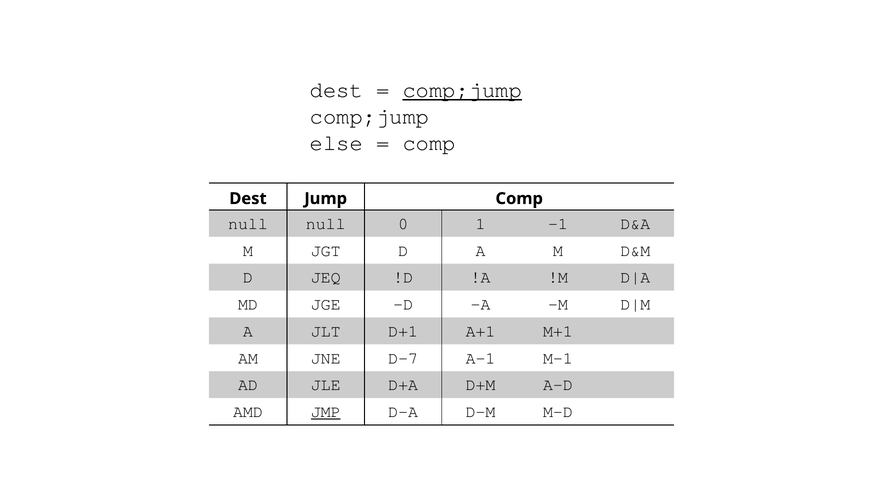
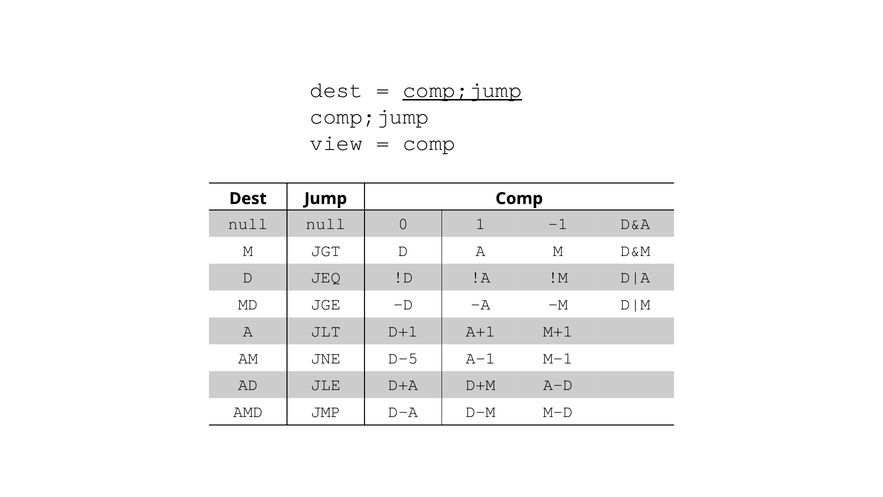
else: else -> view
D-7: D-7 -> D-5
JMP underline: present -> none
